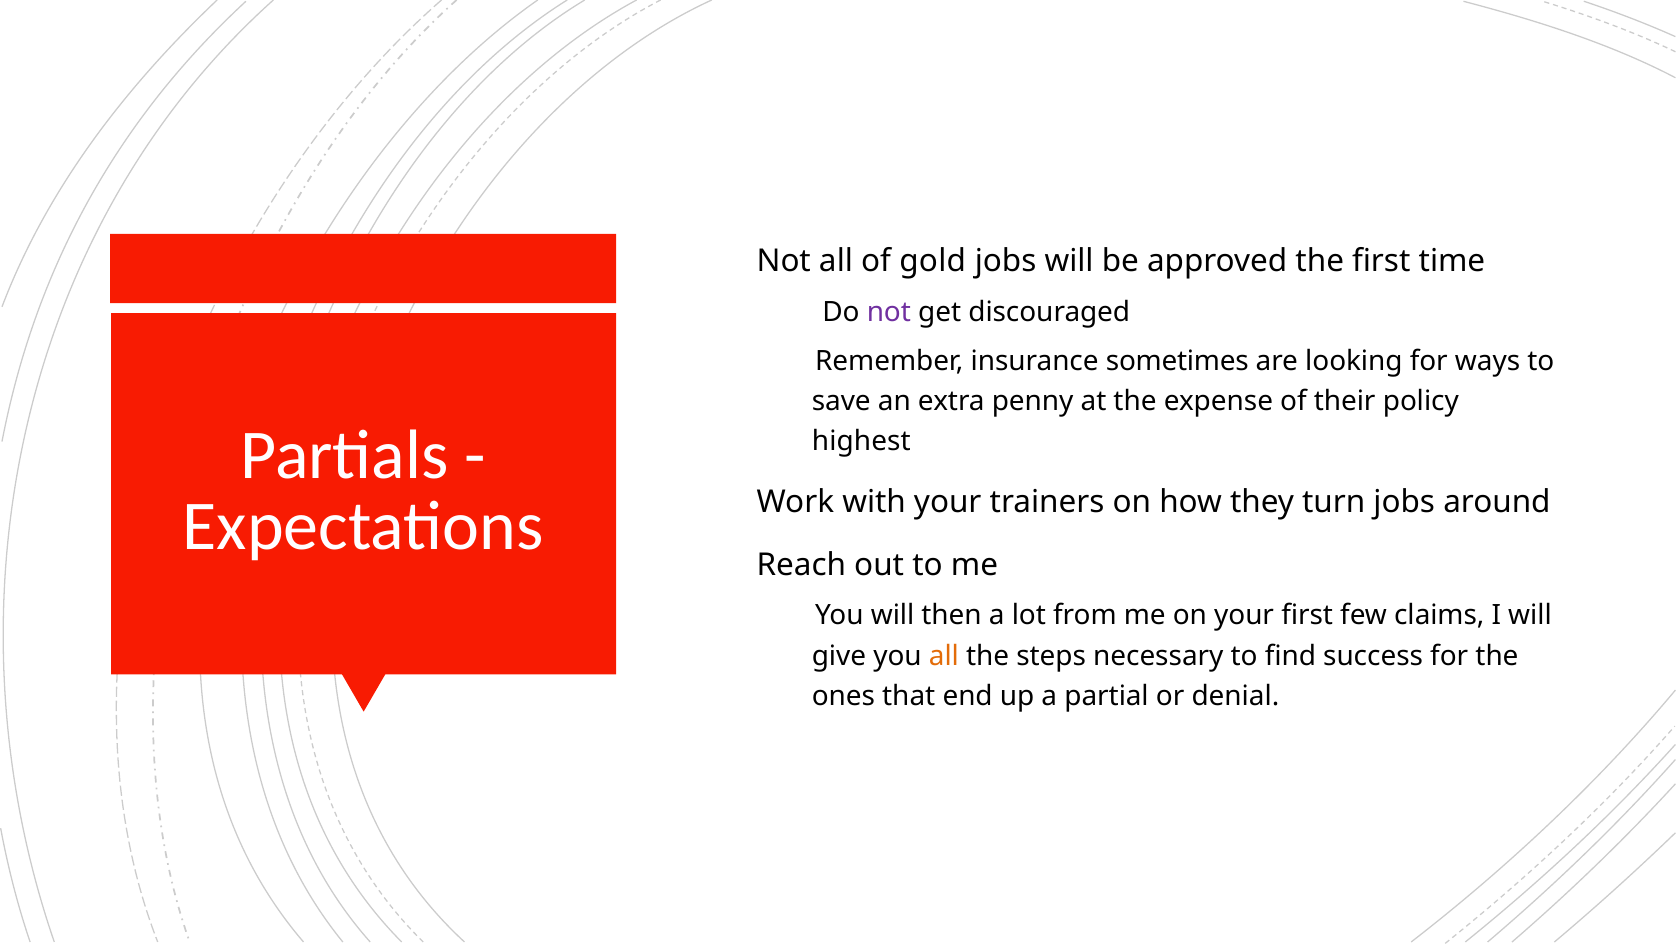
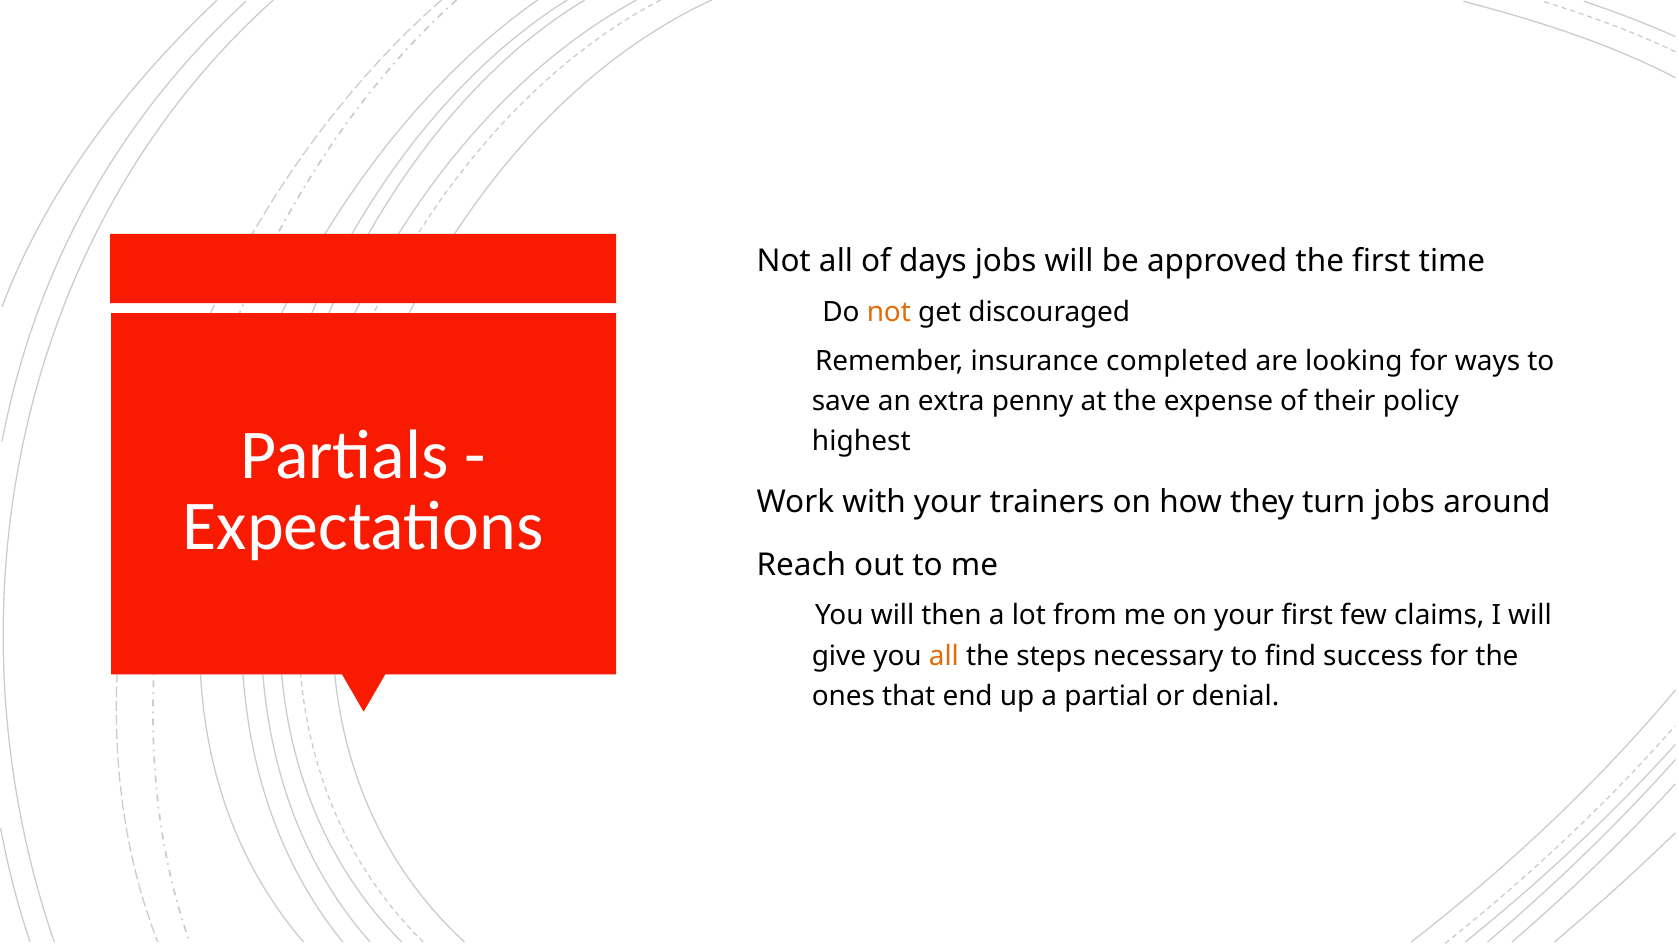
gold: gold -> days
not colour: purple -> orange
sometimes: sometimes -> completed
